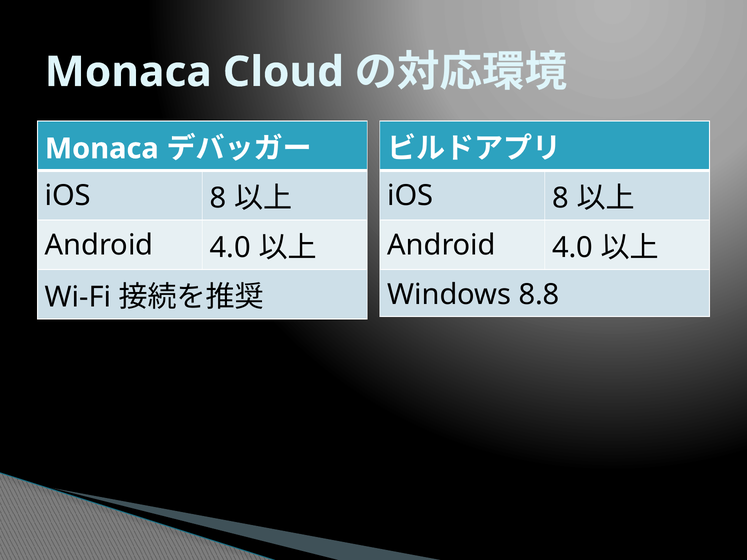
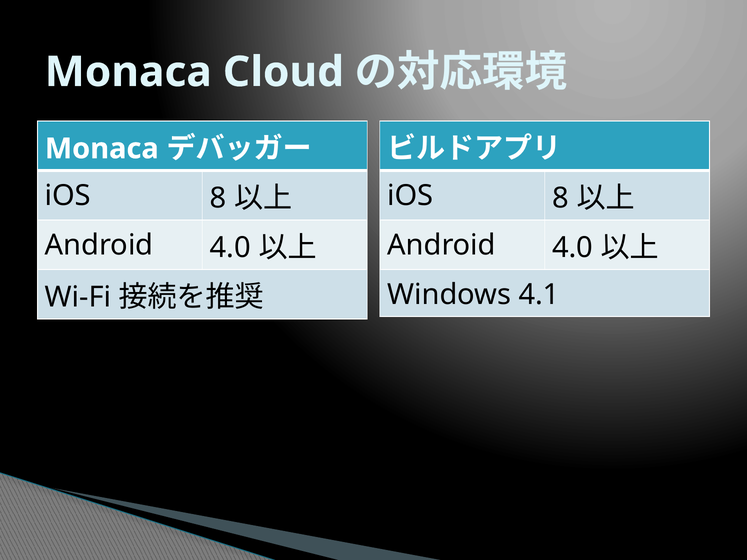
8.8: 8.8 -> 4.1
